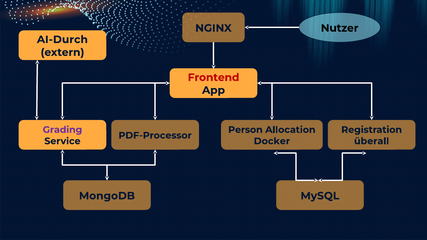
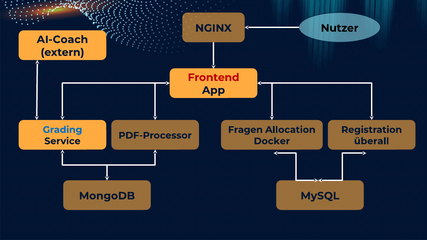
AI-Durch: AI-Durch -> AI-Coach
Grading colour: purple -> blue
Person: Person -> Fragen
